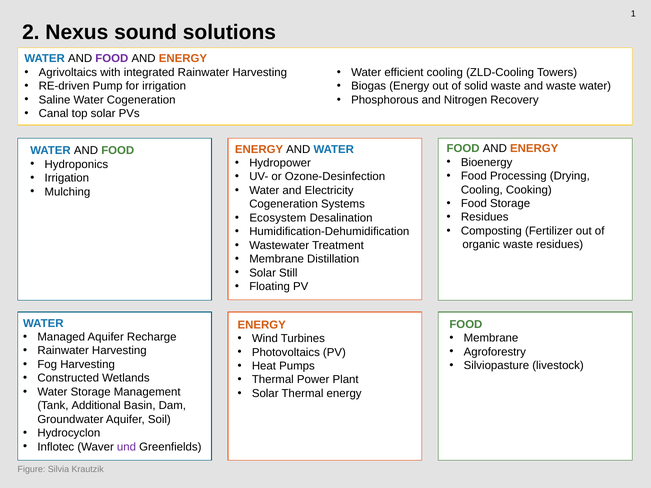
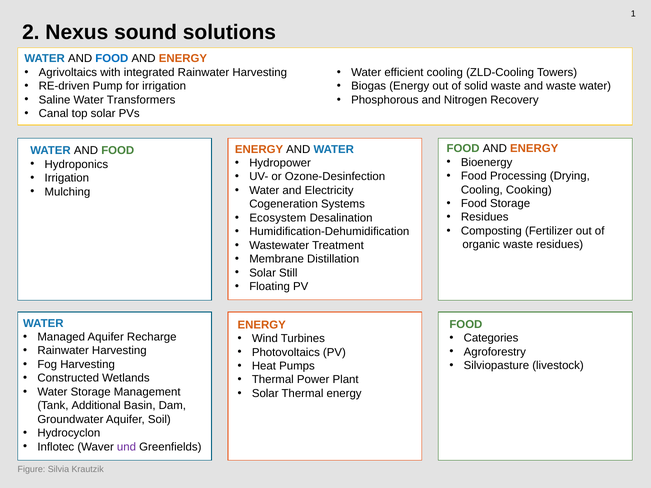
FOOD at (112, 59) colour: purple -> blue
Water Cogeneration: Cogeneration -> Transformers
Membrane at (491, 338): Membrane -> Categories
